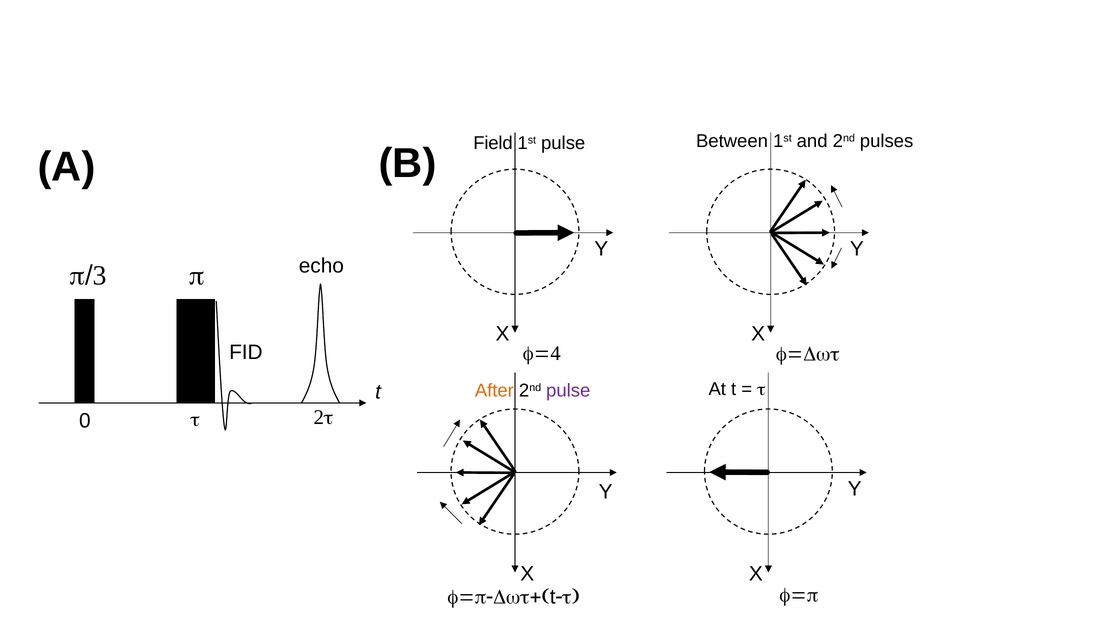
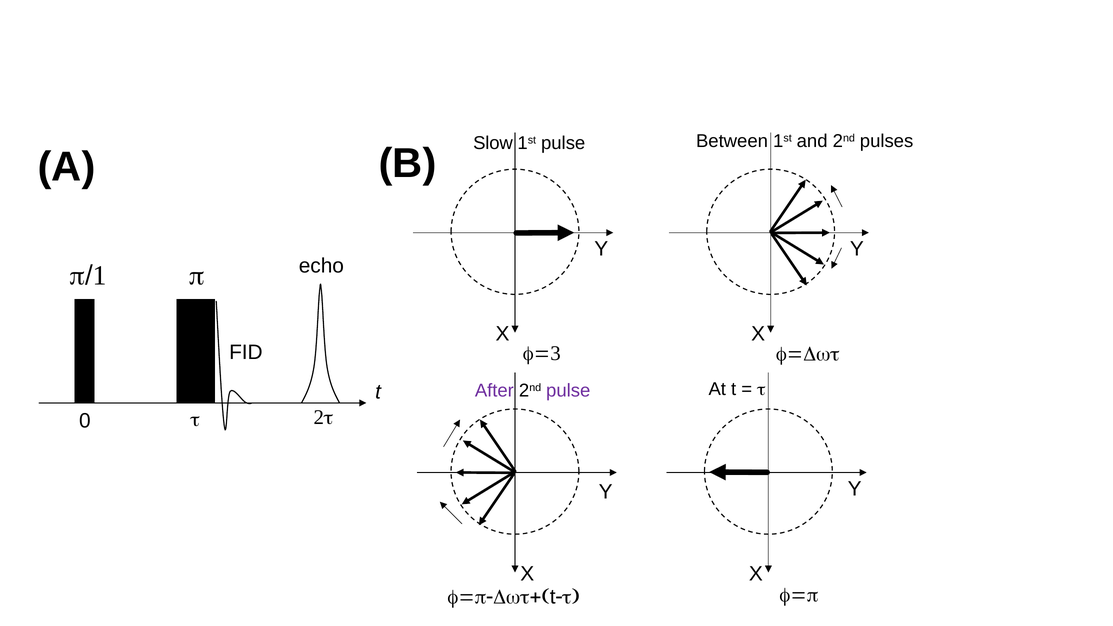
Field: Field -> Slow
p/3: p/3 -> p/1
f=4: f=4 -> f=3
After colour: orange -> purple
